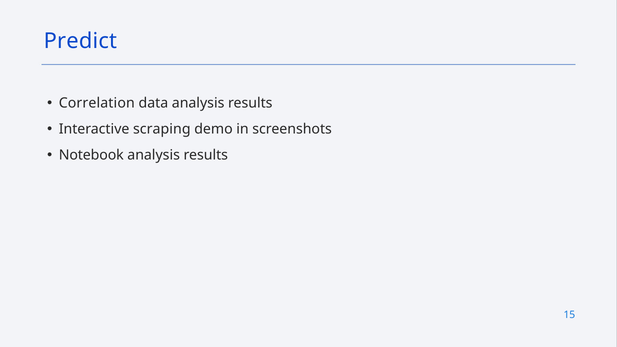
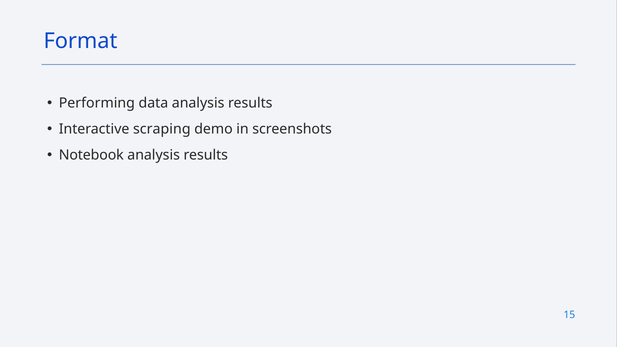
Predict: Predict -> Format
Correlation: Correlation -> Performing
